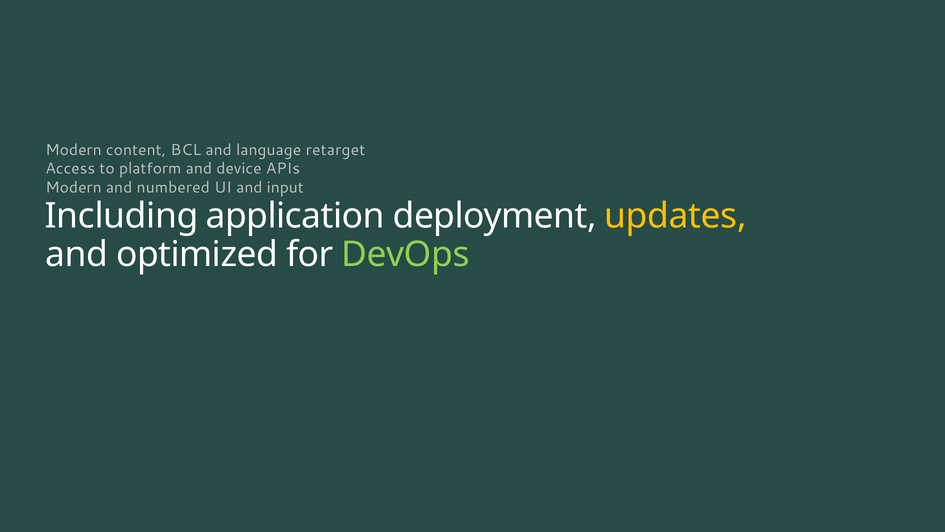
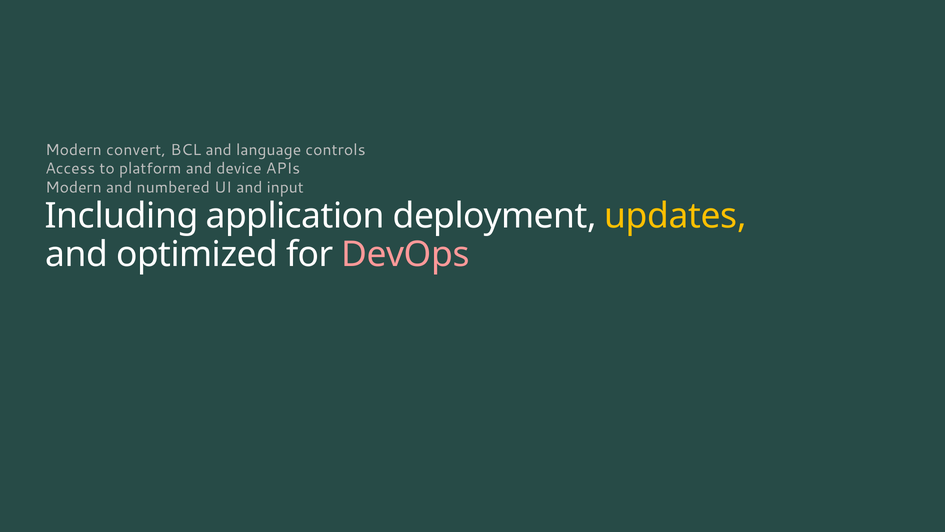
content: content -> convert
retarget: retarget -> controls
DevOps colour: light green -> pink
